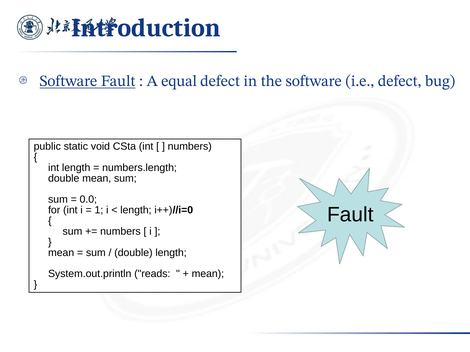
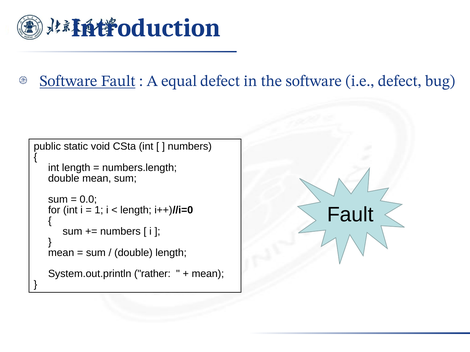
reads: reads -> rather
